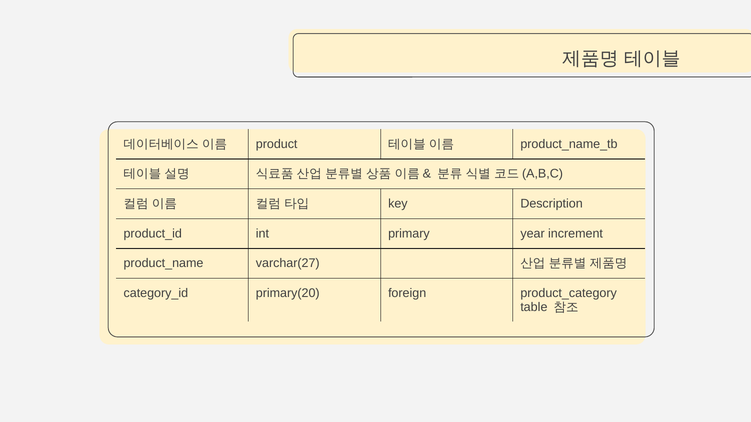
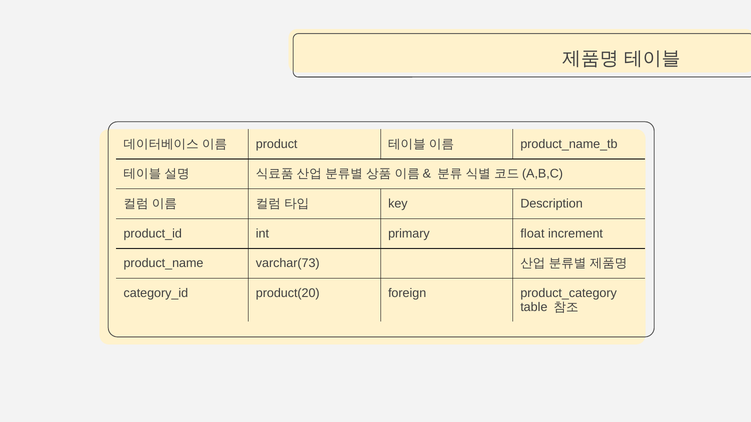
year: year -> float
varchar(27: varchar(27 -> varchar(73
primary(20: primary(20 -> product(20
